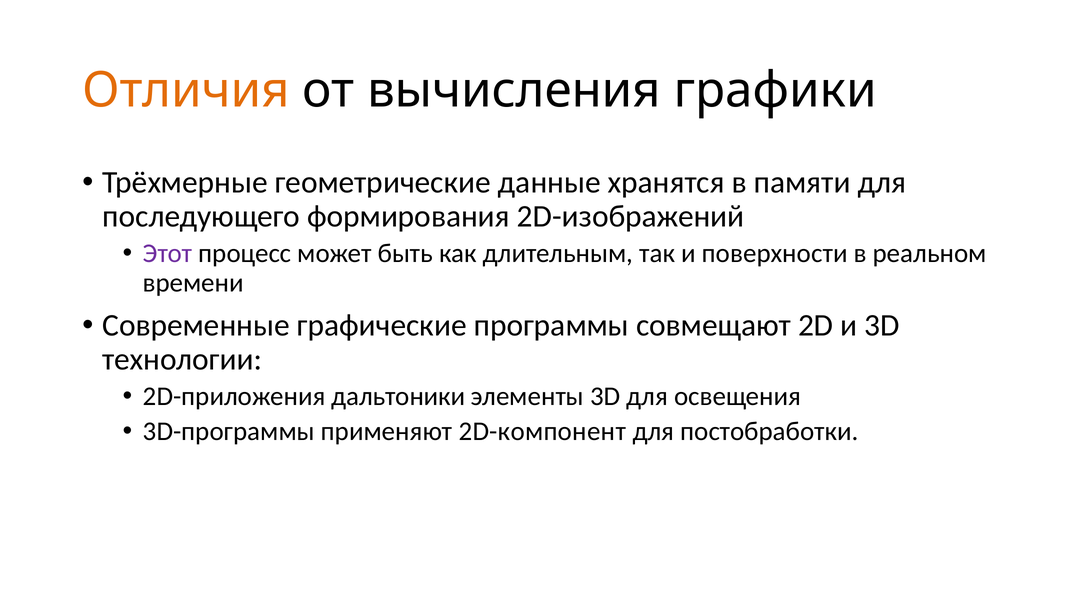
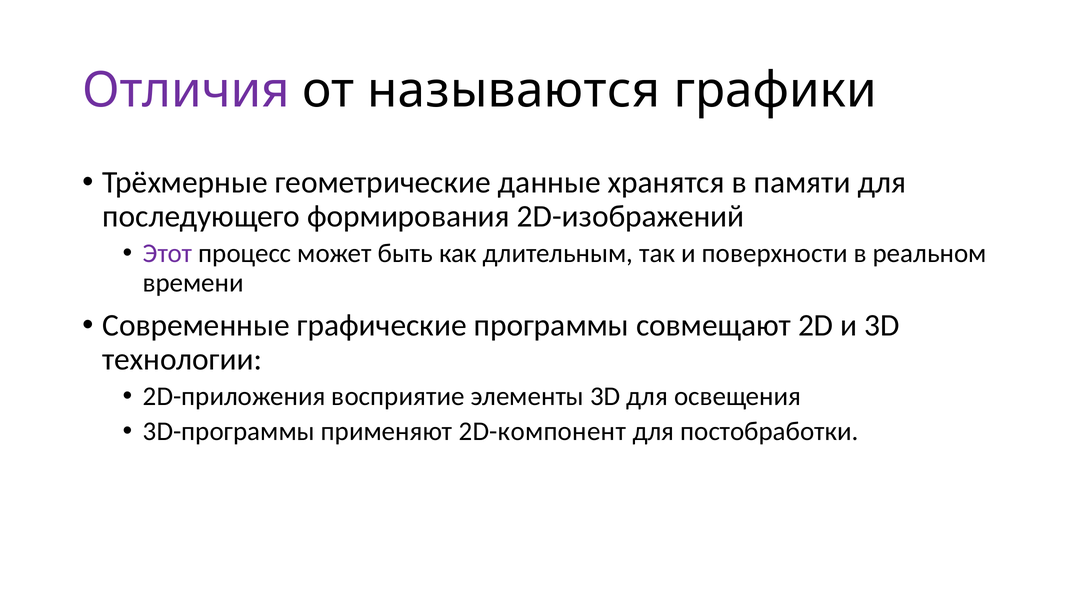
Отличия colour: orange -> purple
вычисления: вычисления -> называются
дальтоники: дальтоники -> восприятие
